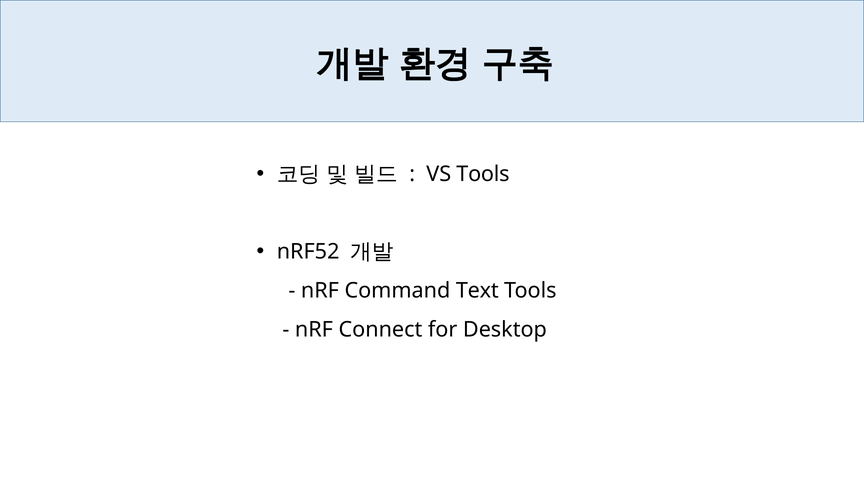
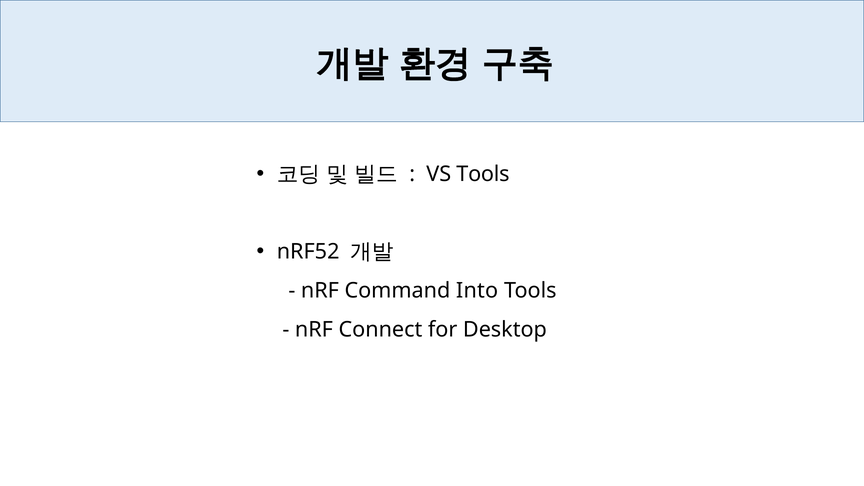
Text: Text -> Into
